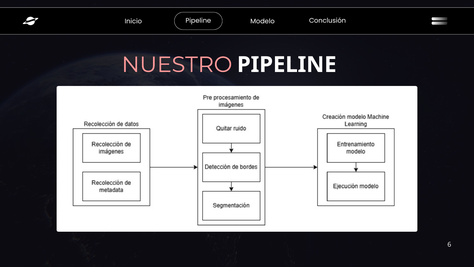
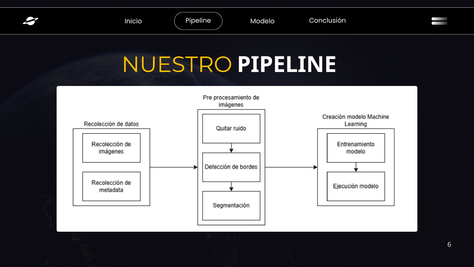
NUESTRO colour: pink -> yellow
